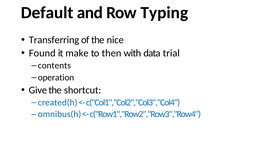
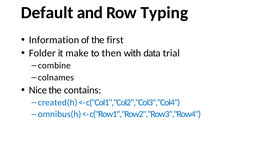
Transferring: Transferring -> Information
nice: nice -> first
Found: Found -> Folder
contents: contents -> combine
operation: operation -> colnames
Give: Give -> Nice
shortcut: shortcut -> contains
